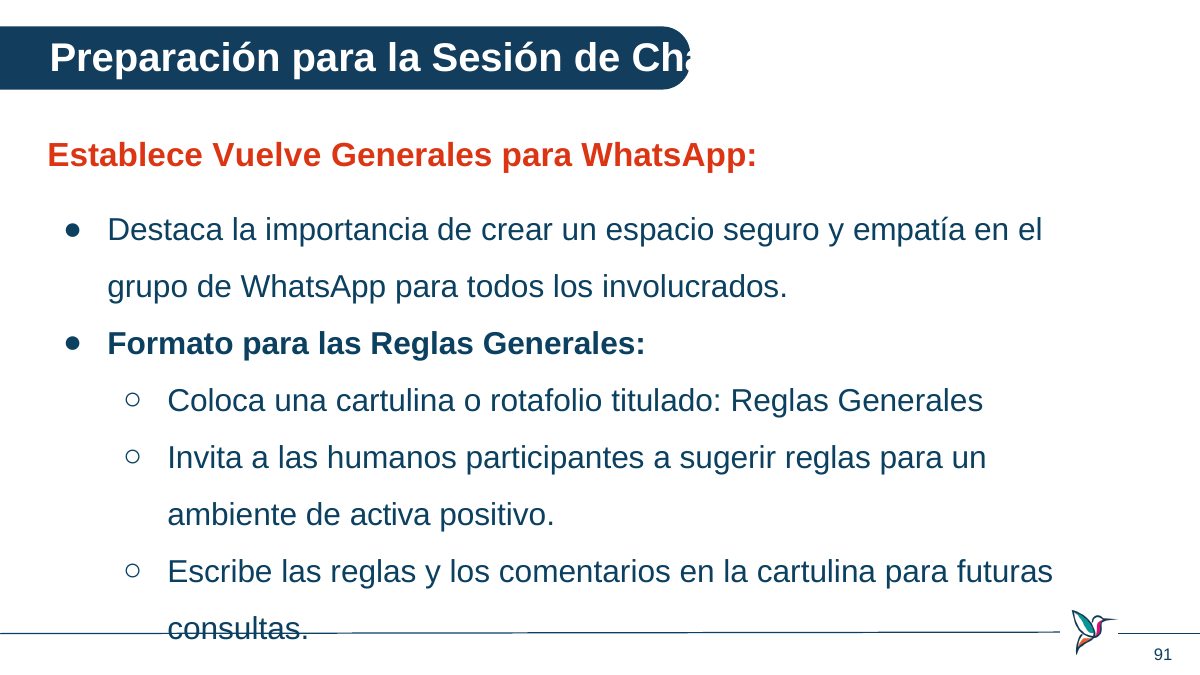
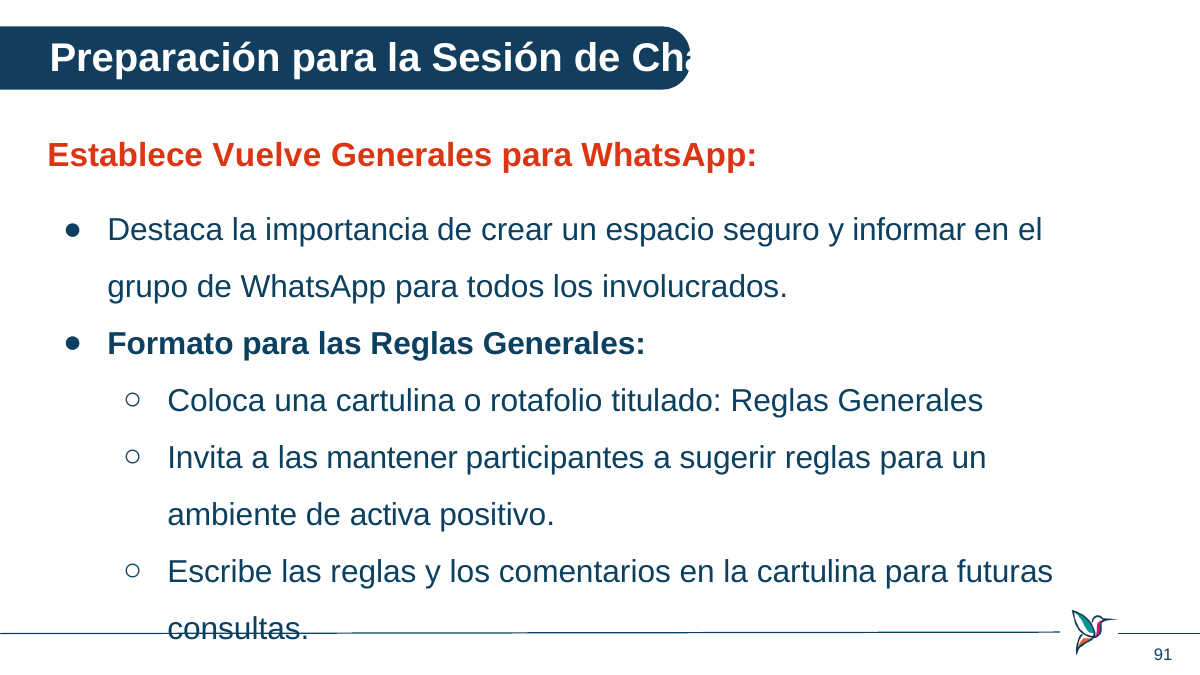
empatía: empatía -> informar
humanos: humanos -> mantener
